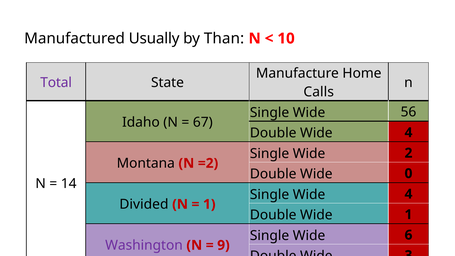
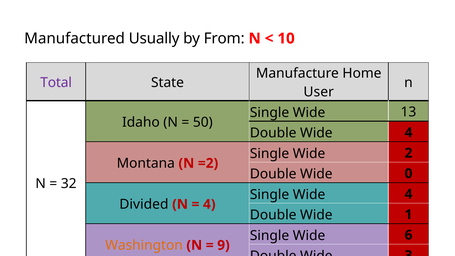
Than: Than -> From
Calls: Calls -> User
56: 56 -> 13
67: 67 -> 50
14: 14 -> 32
1 at (209, 204): 1 -> 4
Washington colour: purple -> orange
